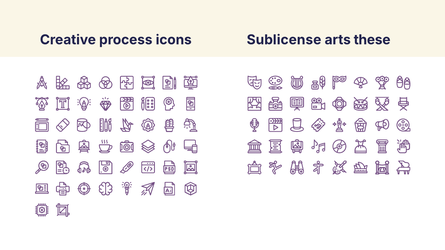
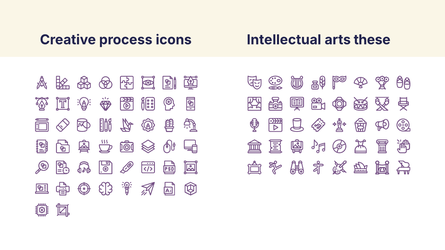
Sublicense: Sublicense -> Intellectual
